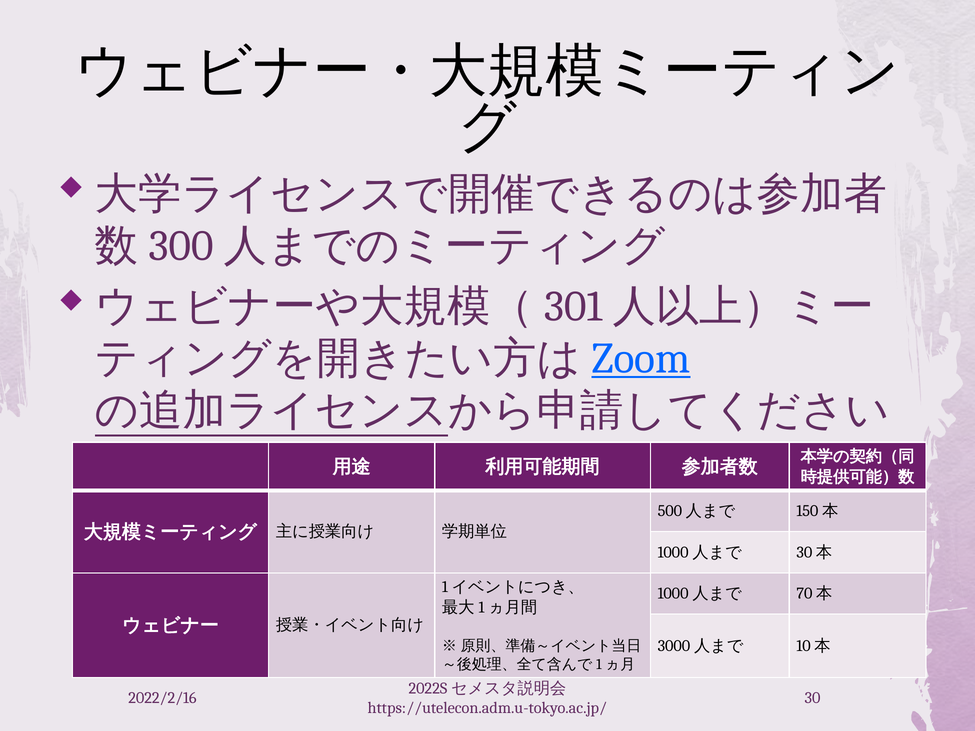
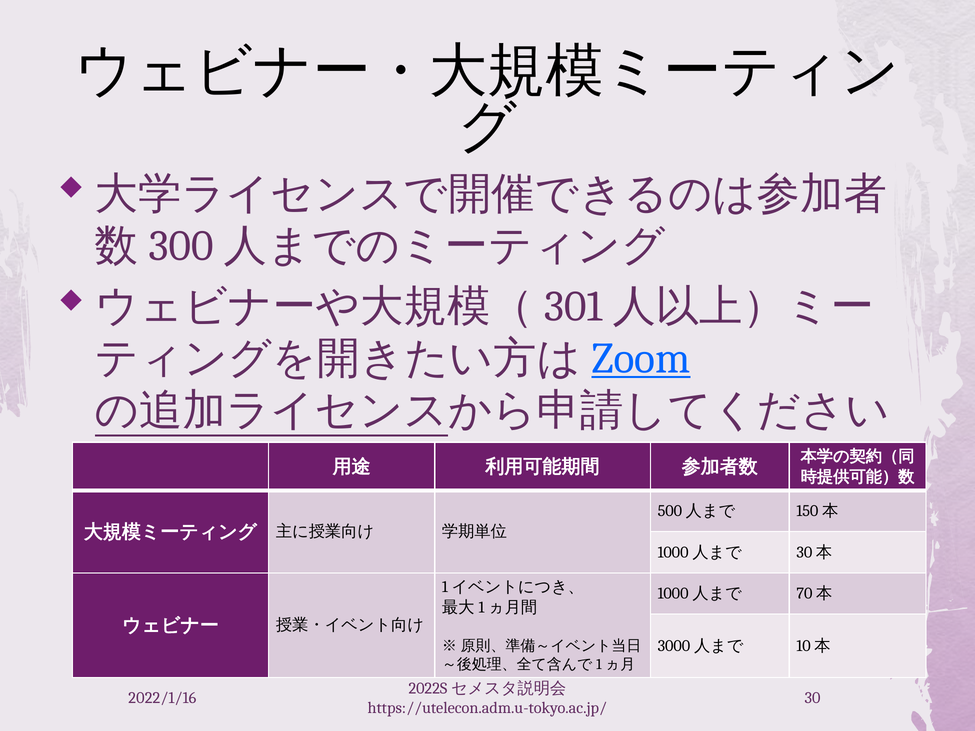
2022/2/16: 2022/2/16 -> 2022/1/16
